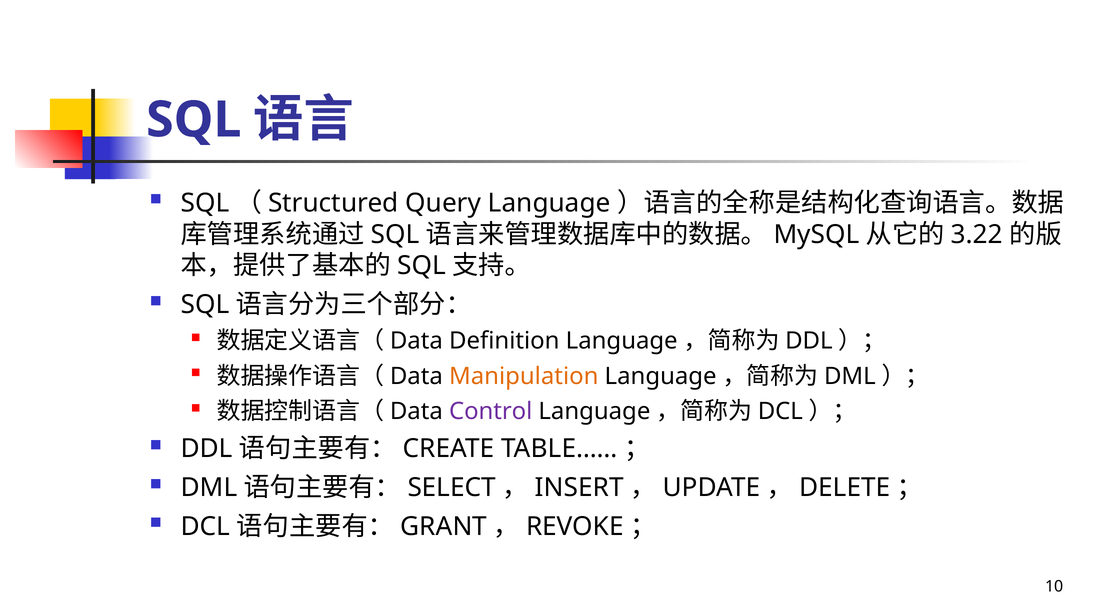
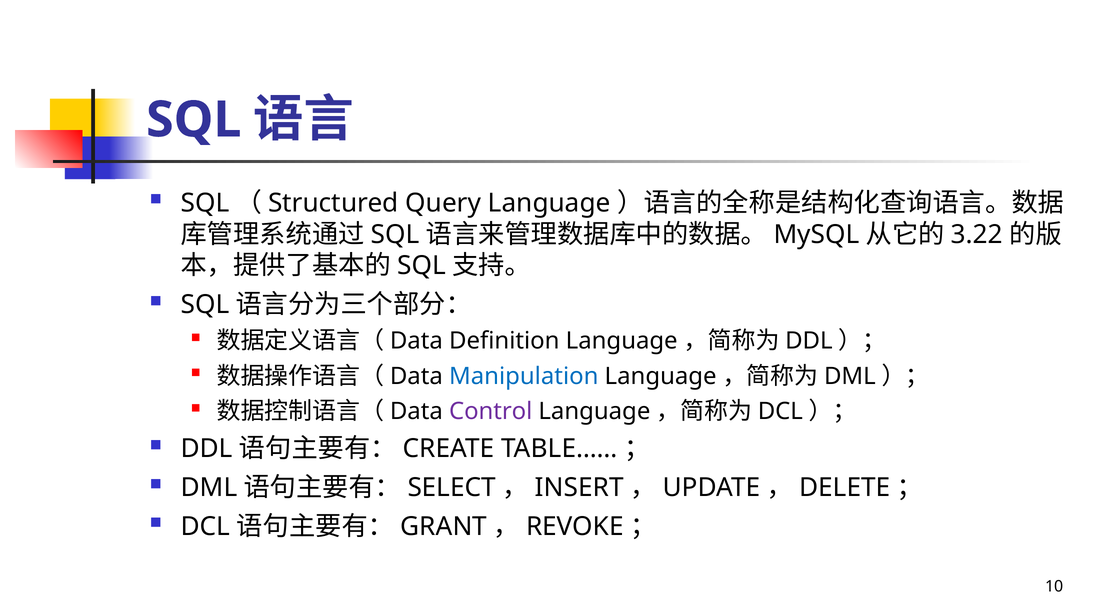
Manipulation colour: orange -> blue
